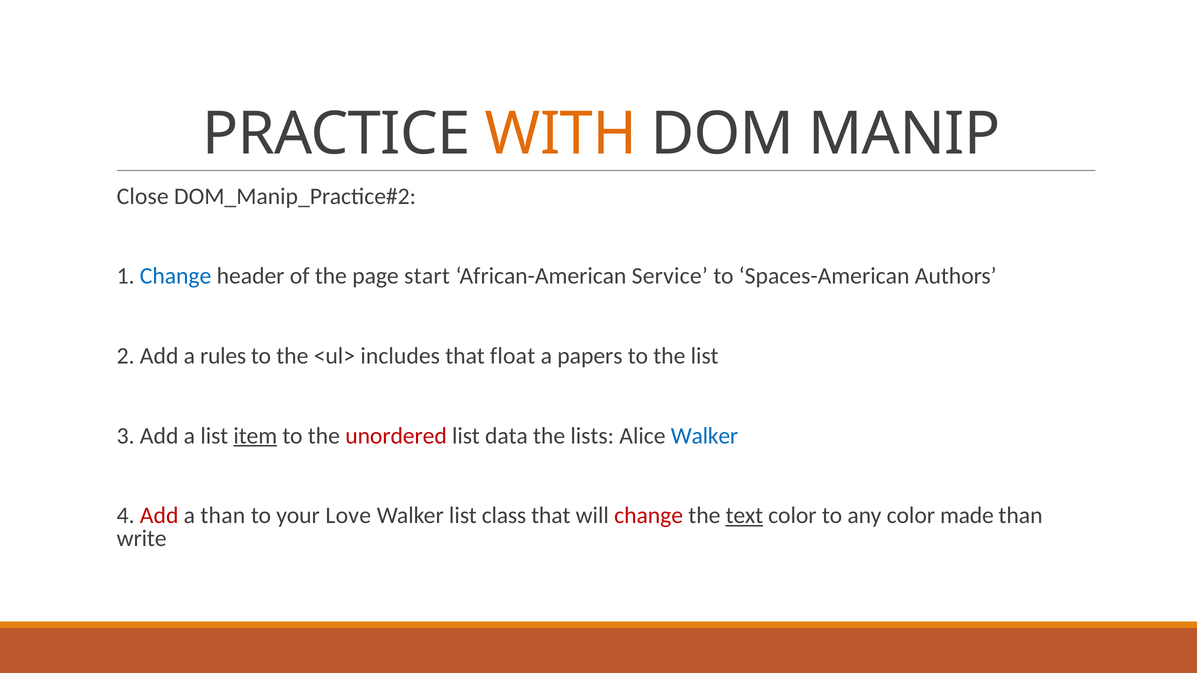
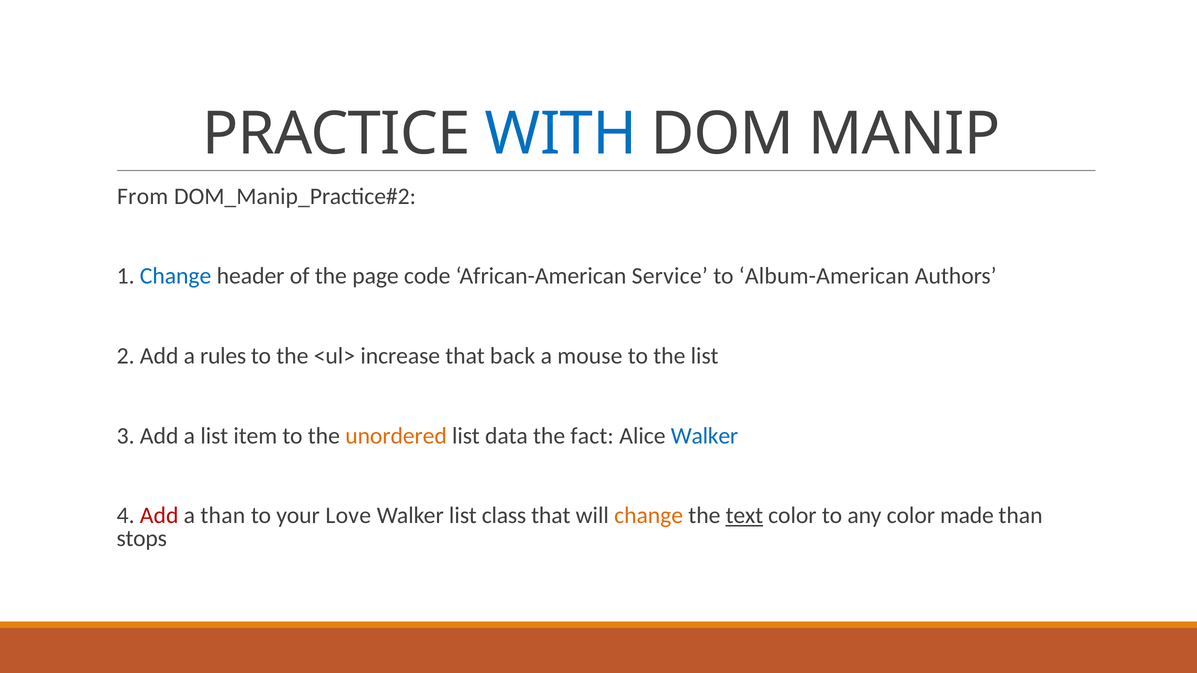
WITH colour: orange -> blue
Close: Close -> From
start: start -> code
Spaces-American: Spaces-American -> Album-American
includes: includes -> increase
float: float -> back
papers: papers -> mouse
item underline: present -> none
unordered colour: red -> orange
lists: lists -> fact
change at (649, 516) colour: red -> orange
write: write -> stops
